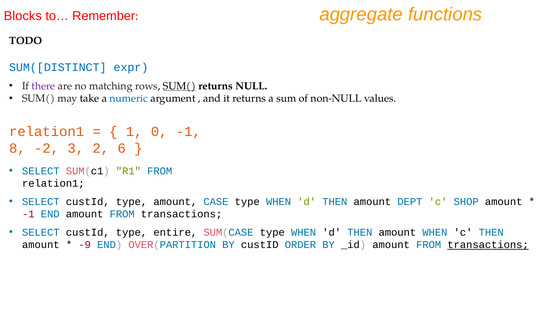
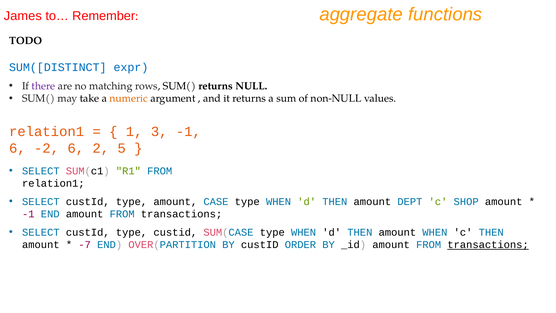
Blocks: Blocks -> James
SUM( at (179, 86) underline: present -> none
numeric colour: blue -> orange
0: 0 -> 3
8 at (17, 148): 8 -> 6
-2 3: 3 -> 6
6: 6 -> 5
type entire: entire -> custid
-9: -9 -> -7
